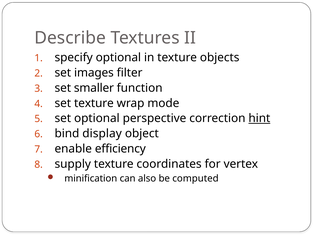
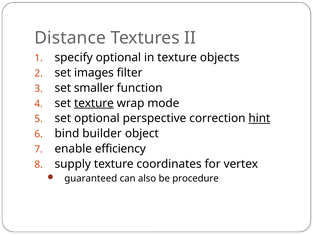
Describe: Describe -> Distance
texture at (94, 103) underline: none -> present
display: display -> builder
minification: minification -> guaranteed
computed: computed -> procedure
